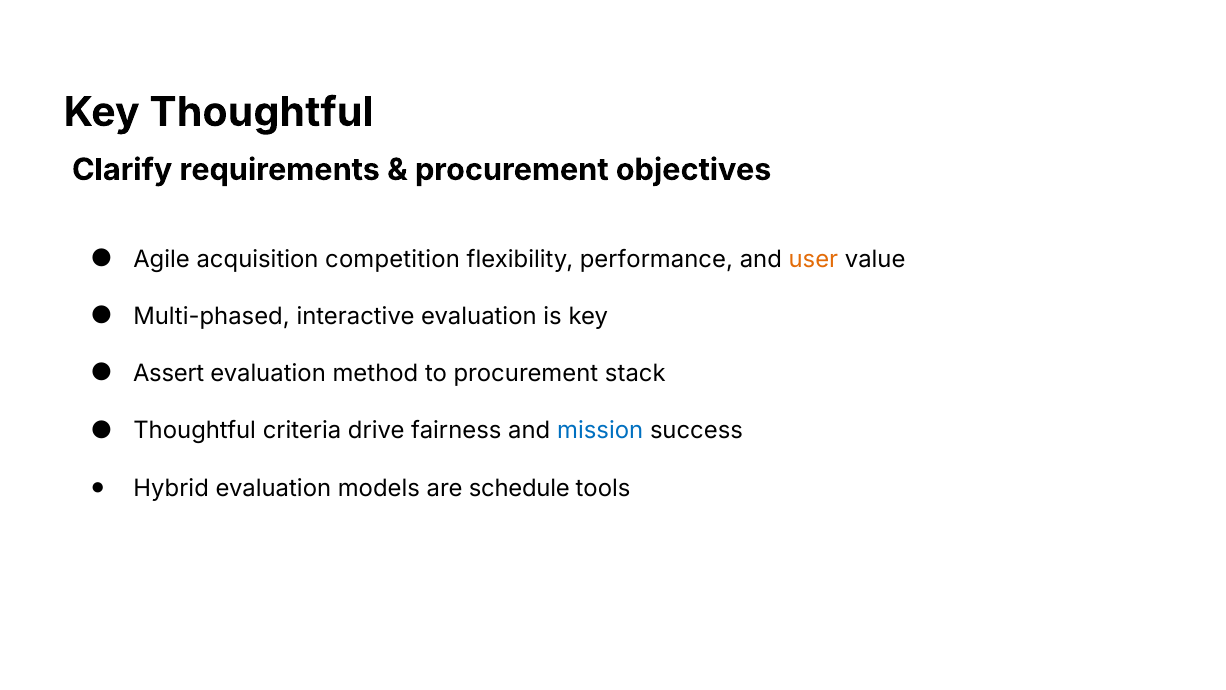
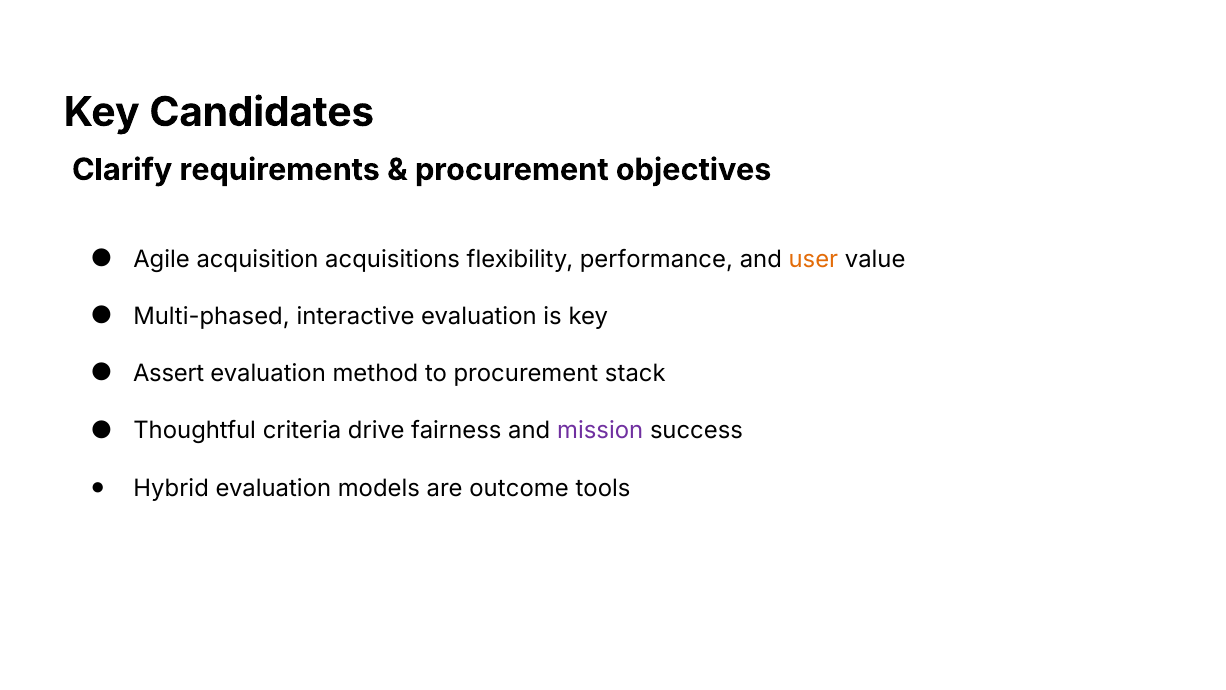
Key Thoughtful: Thoughtful -> Candidates
competition: competition -> acquisitions
mission colour: blue -> purple
schedule: schedule -> outcome
